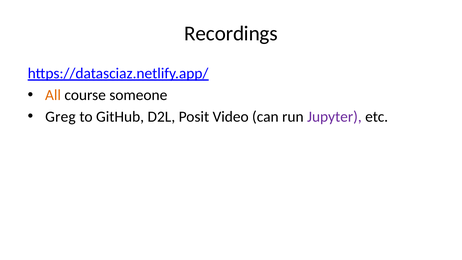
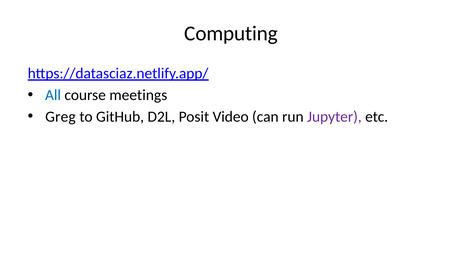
Recordings: Recordings -> Computing
All colour: orange -> blue
someone: someone -> meetings
